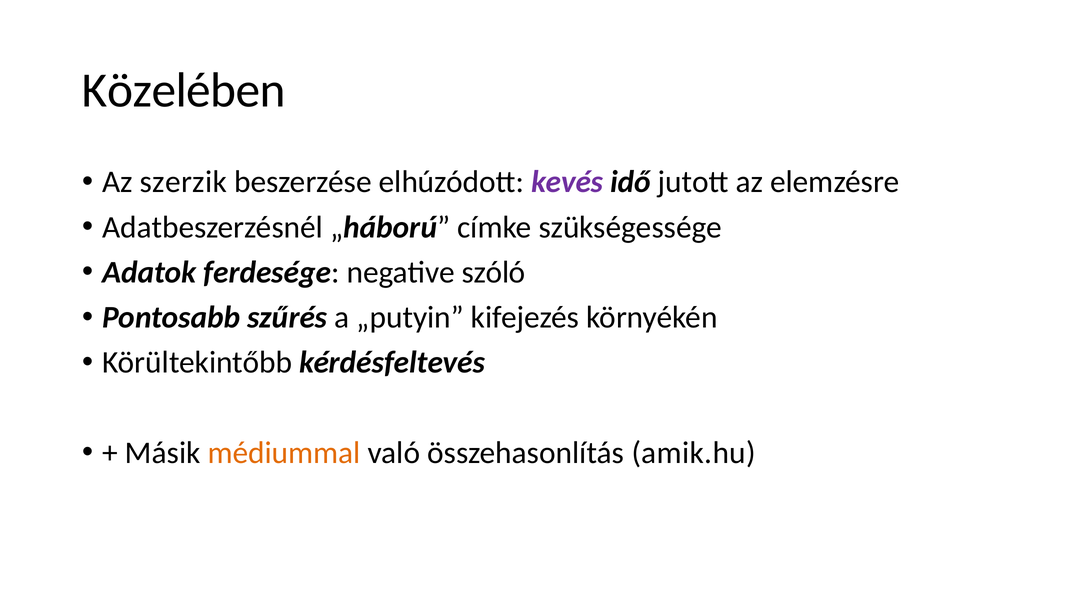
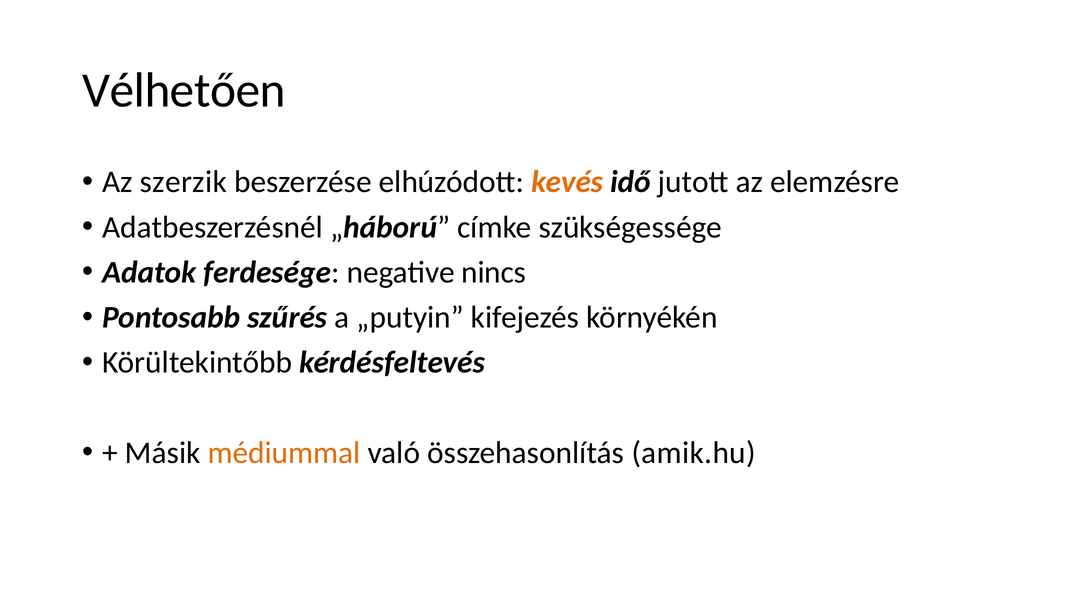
Közelében: Közelében -> Vélhetően
kevés colour: purple -> orange
szóló: szóló -> nincs
